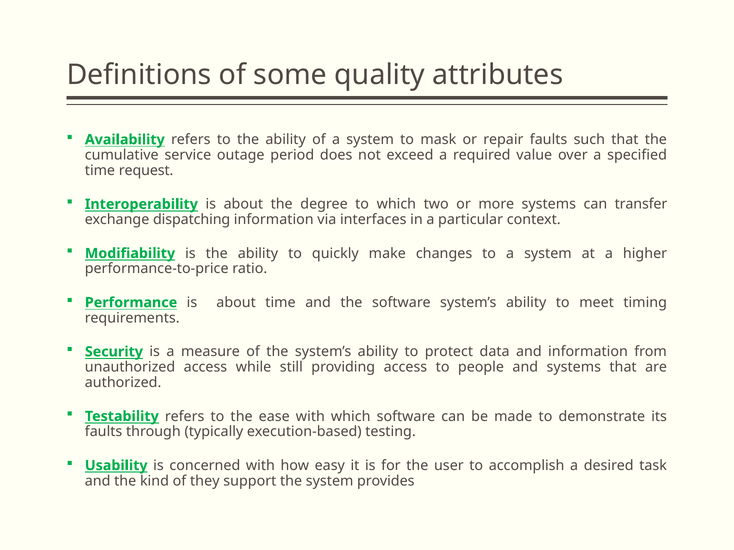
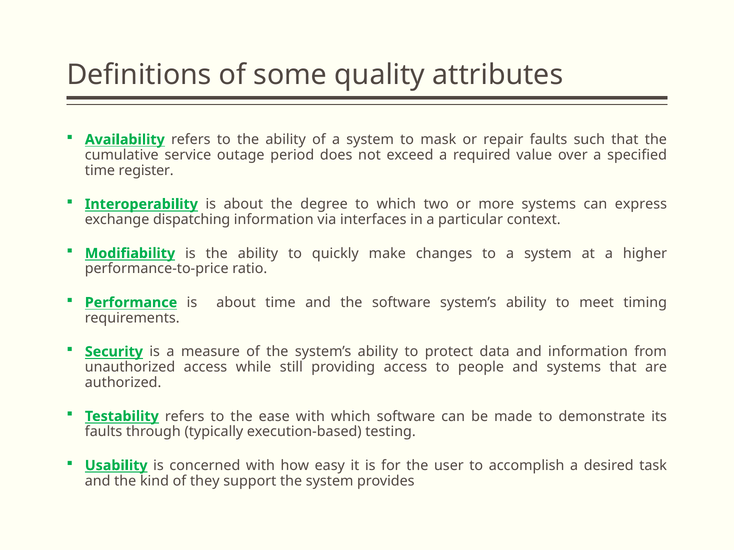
request: request -> register
transfer: transfer -> express
